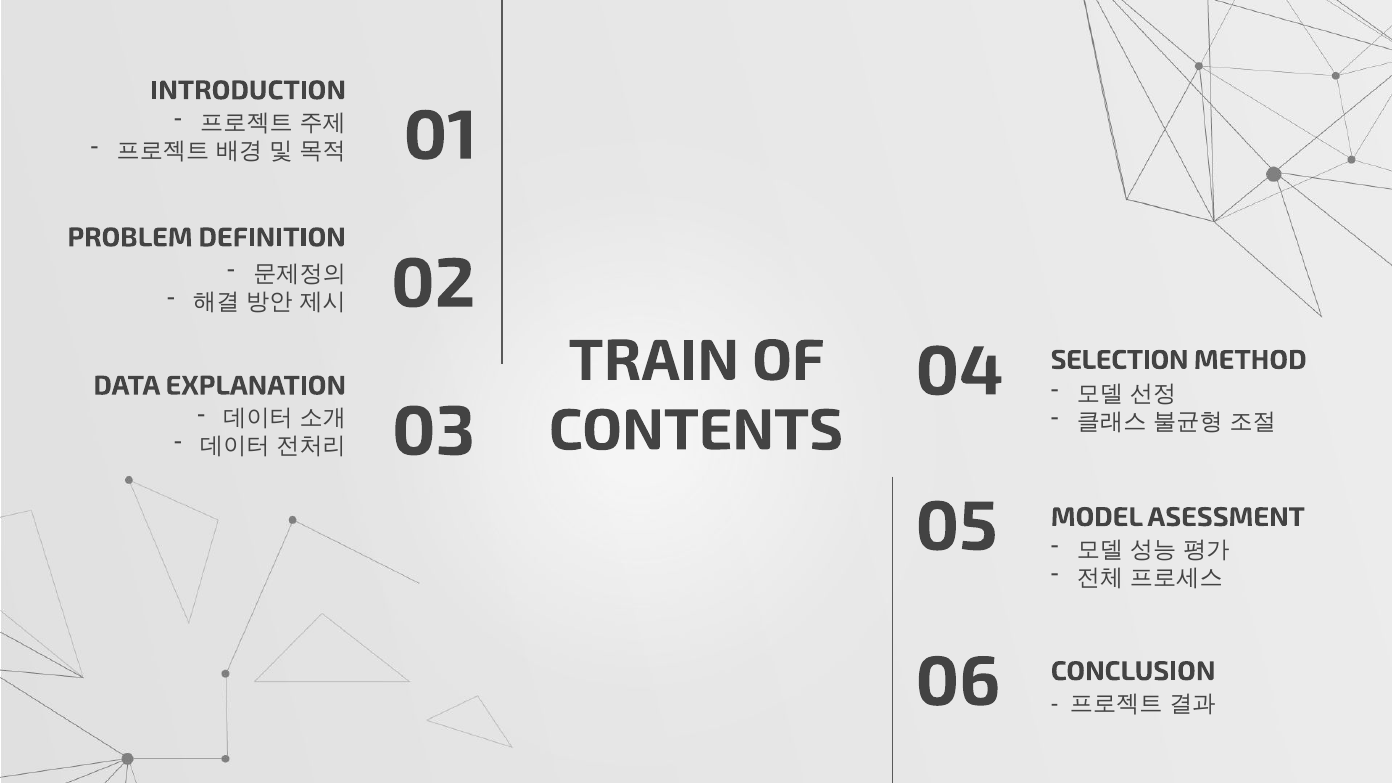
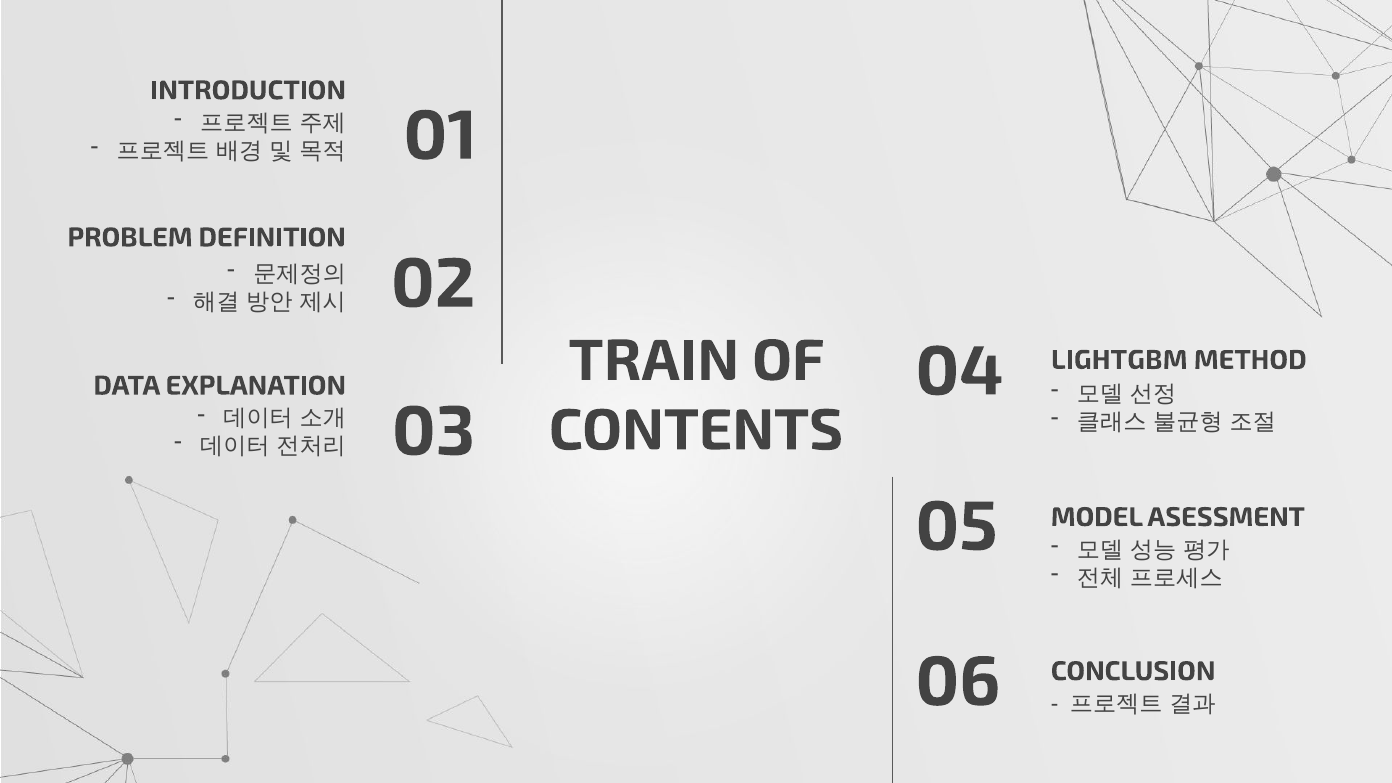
SELECTION: SELECTION -> LIGHTGBM
